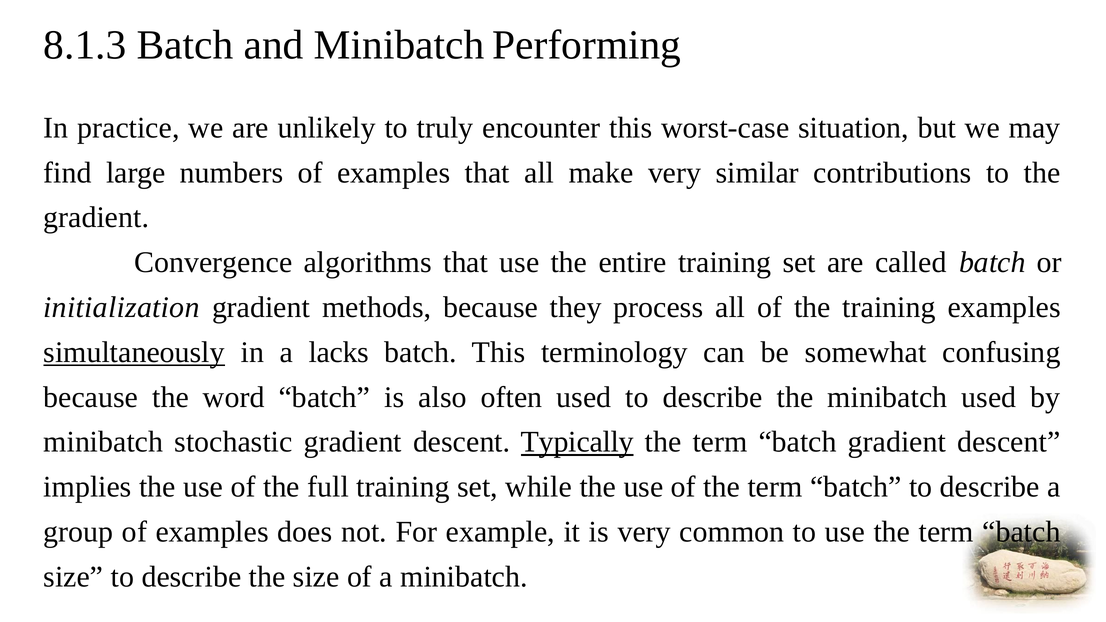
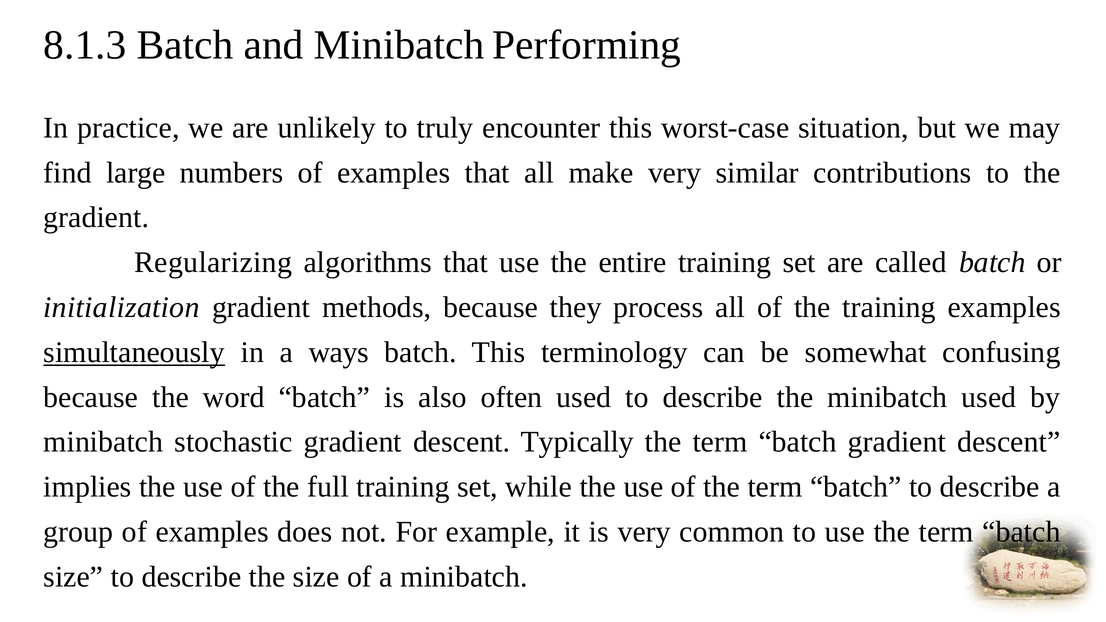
Convergence: Convergence -> Regularizing
lacks: lacks -> ways
Typically underline: present -> none
